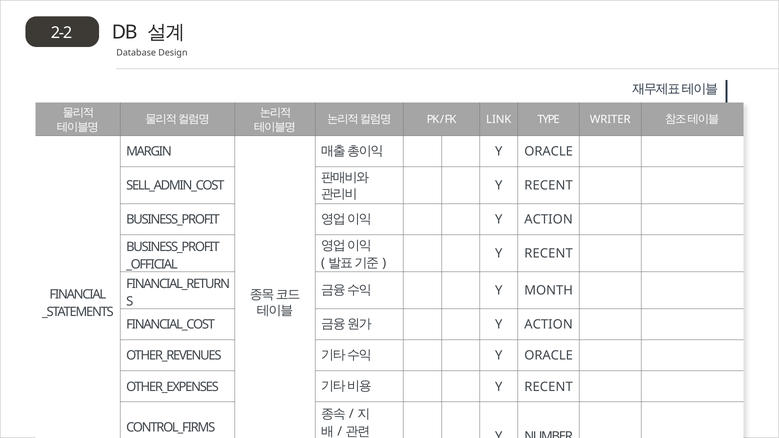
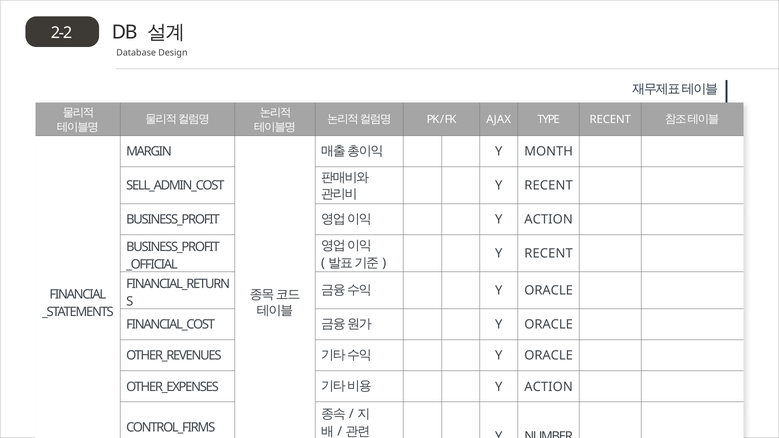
LINK: LINK -> AJAX
TYPE WRITER: WRITER -> RECENT
ORACLE at (549, 152): ORACLE -> MONTH
MONTH at (549, 291): MONTH -> ORACLE
ACTION at (549, 325): ACTION -> ORACLE
RECENT at (549, 387): RECENT -> ACTION
